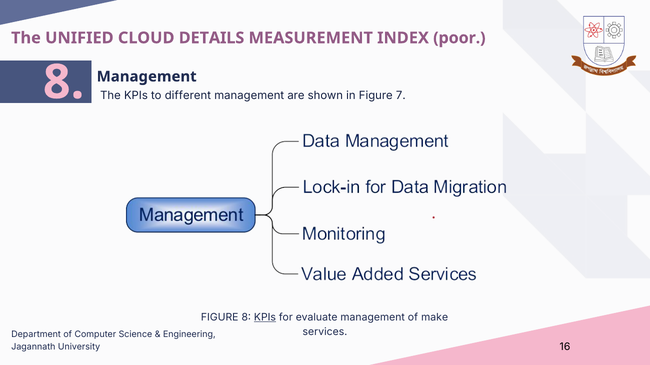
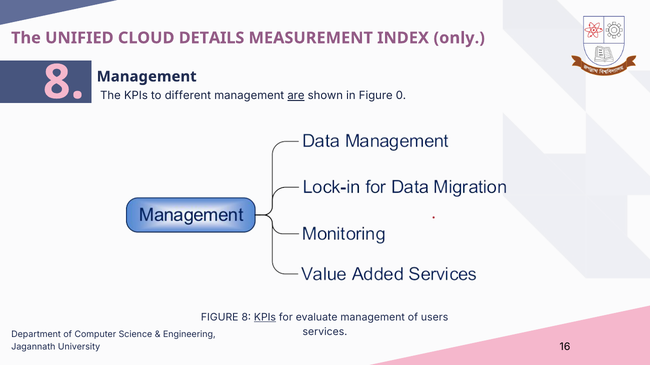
poor: poor -> only
are underline: none -> present
7: 7 -> 0
make: make -> users
